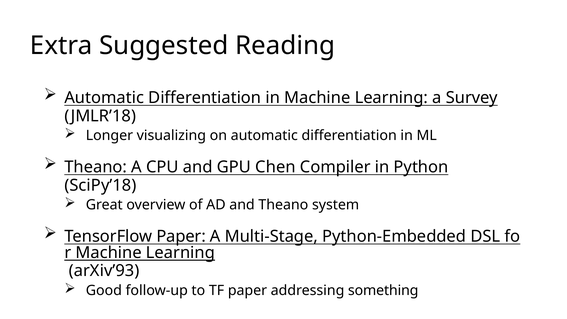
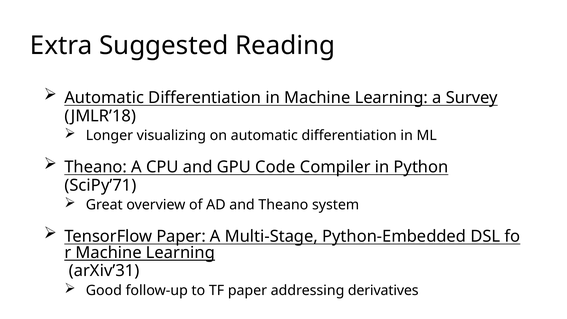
Chen: Chen -> Code
SciPy’18: SciPy’18 -> SciPy’71
arXiv’93: arXiv’93 -> arXiv’31
something: something -> derivatives
